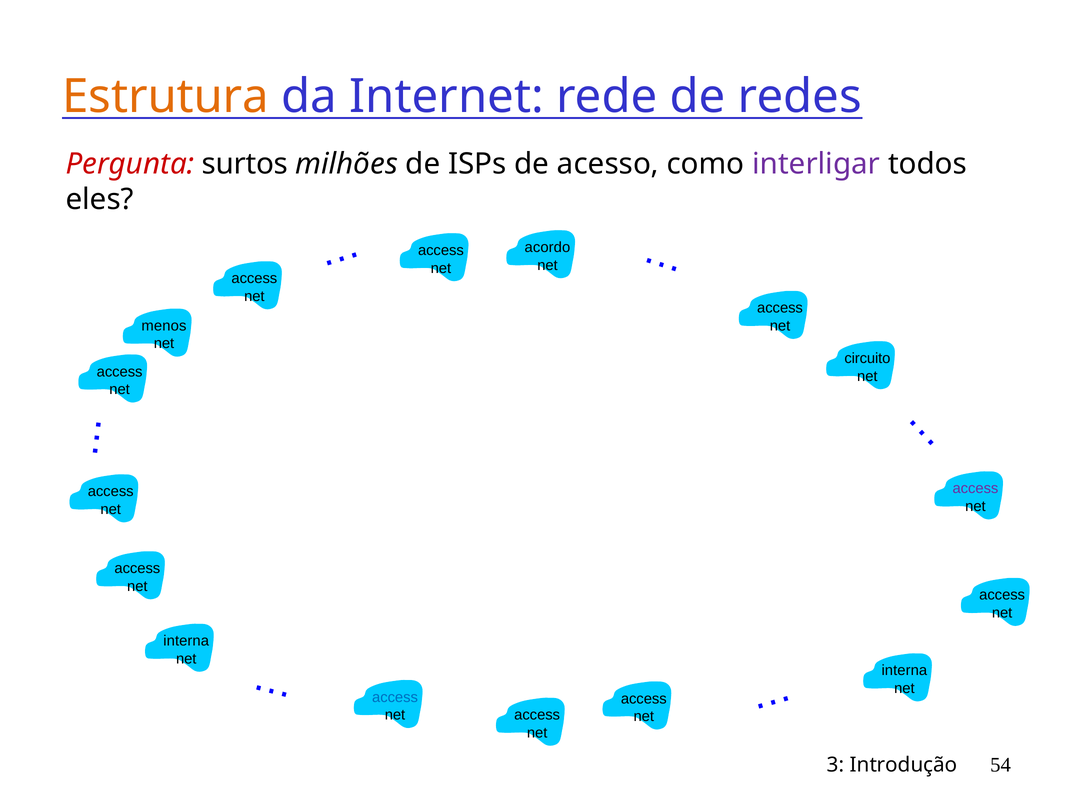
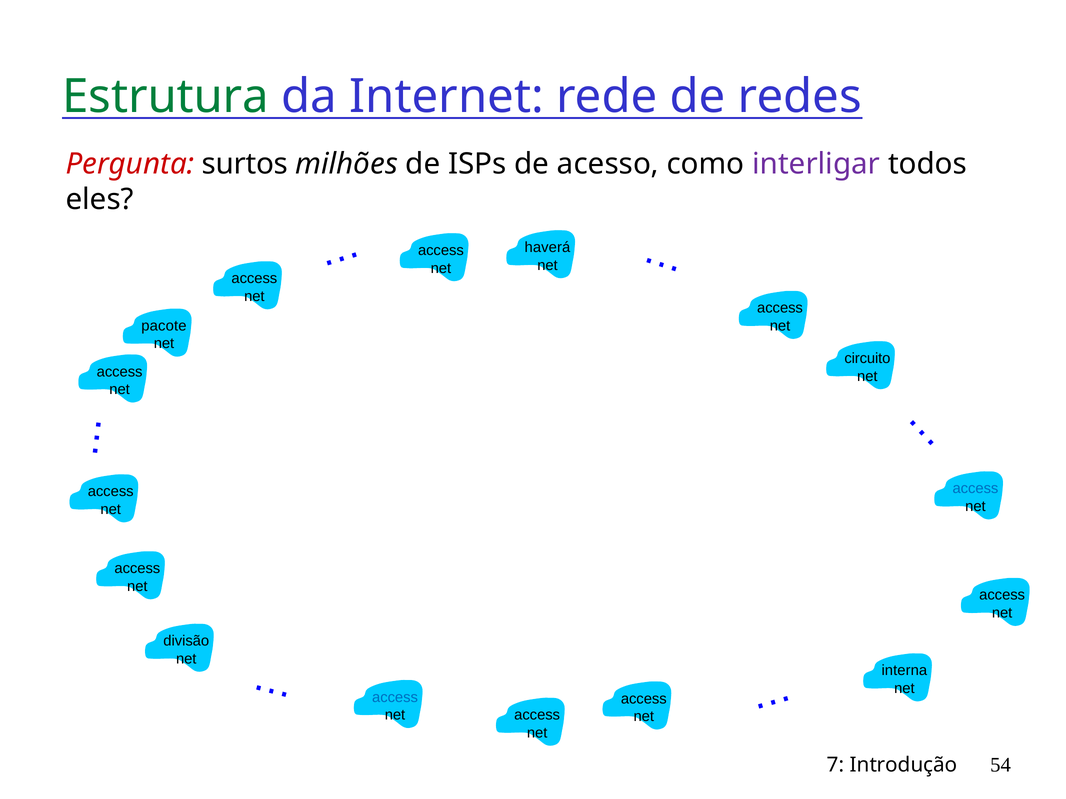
Estrutura colour: orange -> green
acordo: acordo -> haverá
menos: menos -> pacote
access at (975, 489) colour: purple -> blue
interna at (186, 641): interna -> divisão
3: 3 -> 7
